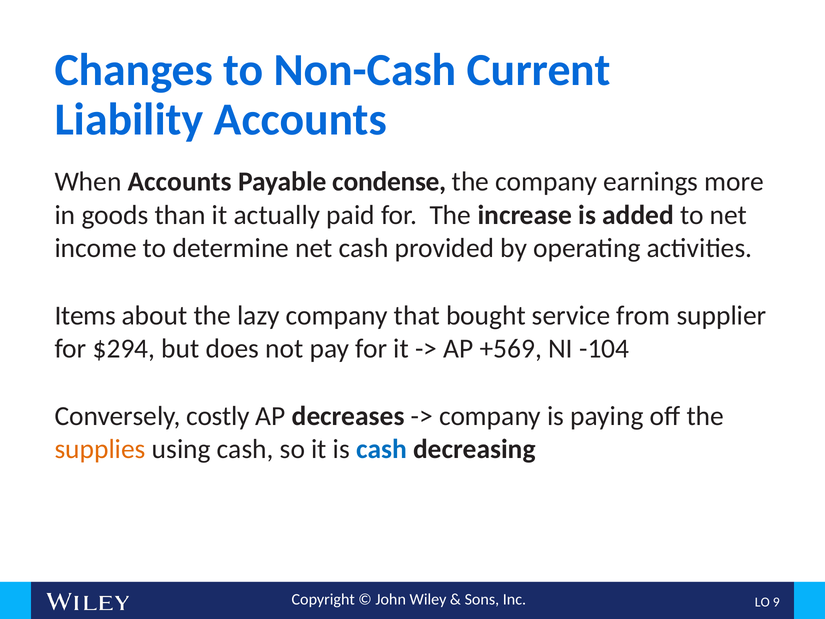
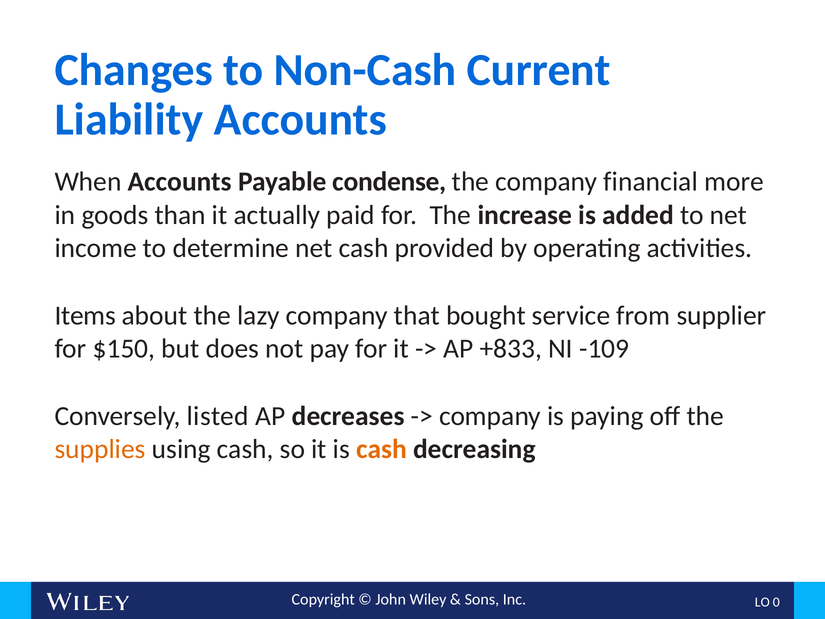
earnings: earnings -> financial
$294: $294 -> $150
+569: +569 -> +833
-104: -104 -> -109
costly: costly -> listed
cash at (382, 449) colour: blue -> orange
9: 9 -> 0
